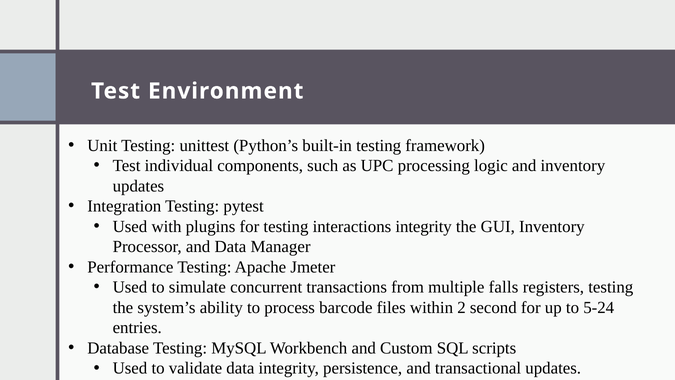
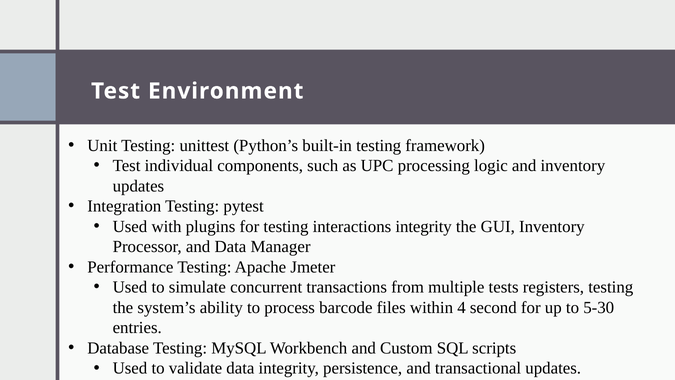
falls: falls -> tests
2: 2 -> 4
5-24: 5-24 -> 5-30
